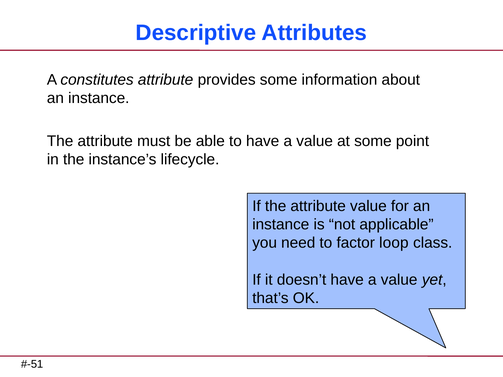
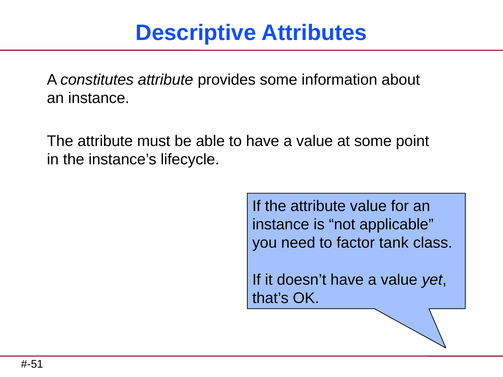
loop: loop -> tank
